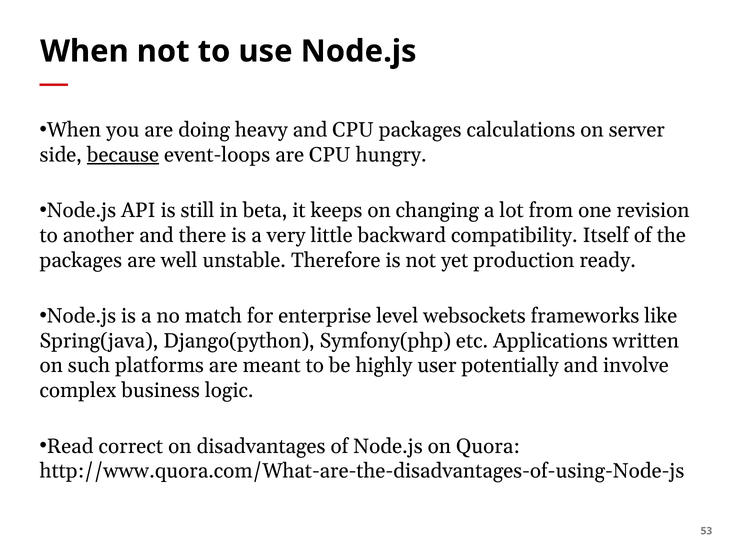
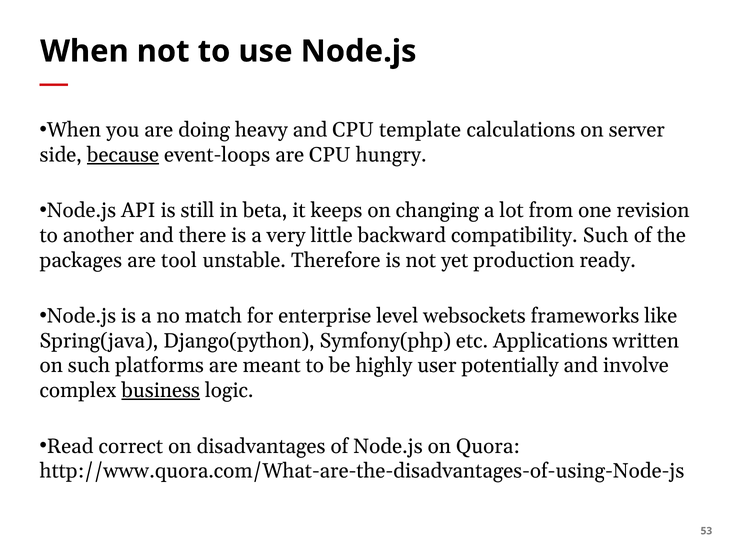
CPU packages: packages -> template
compatibility Itself: Itself -> Such
well: well -> tool
business underline: none -> present
